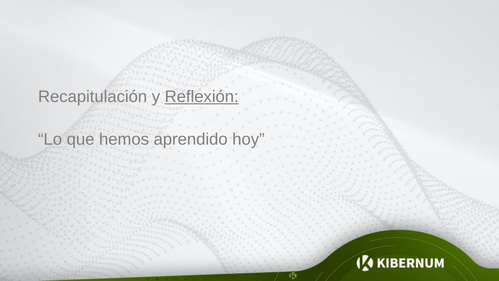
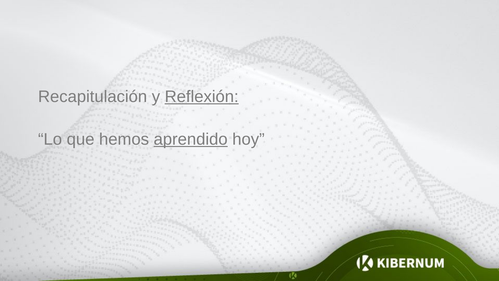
aprendido underline: none -> present
